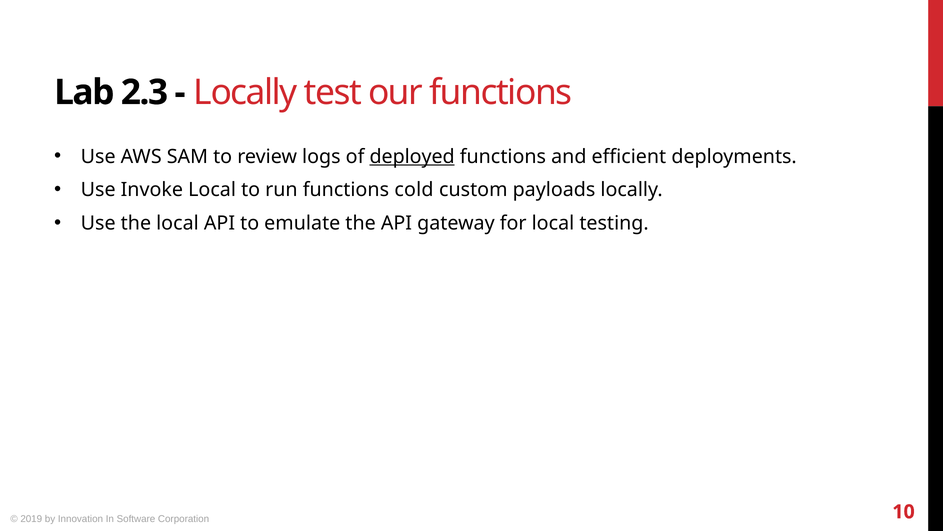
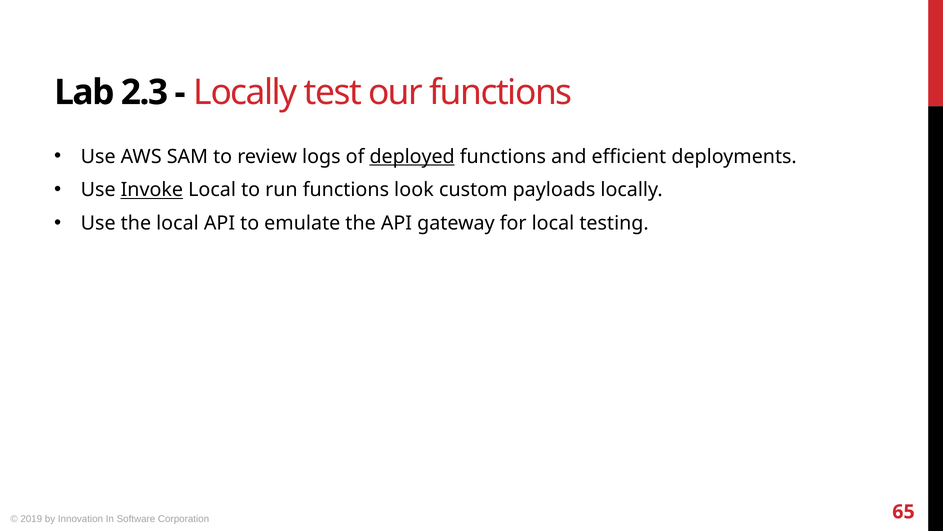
Invoke underline: none -> present
cold: cold -> look
10: 10 -> 65
